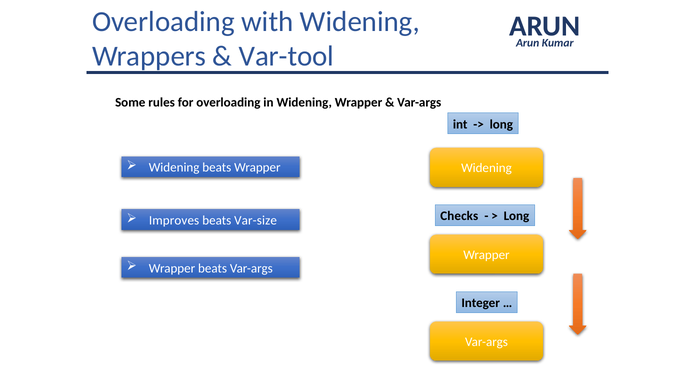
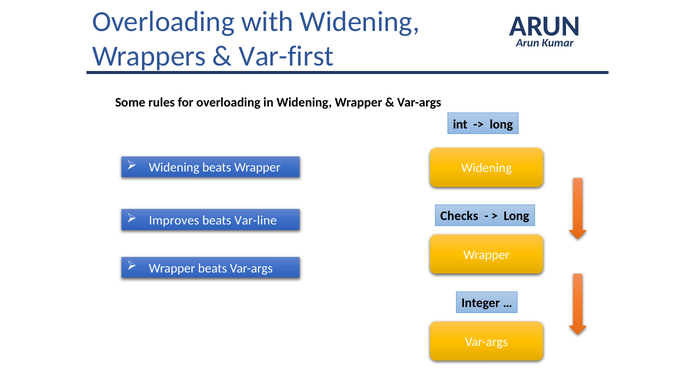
Var-tool: Var-tool -> Var-first
Var-size: Var-size -> Var-line
